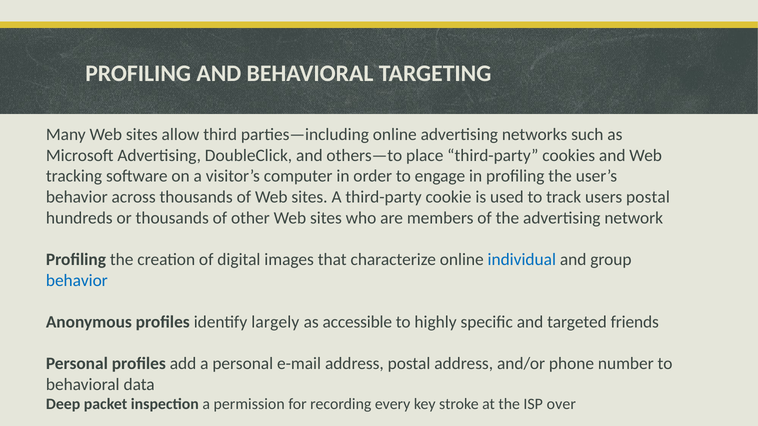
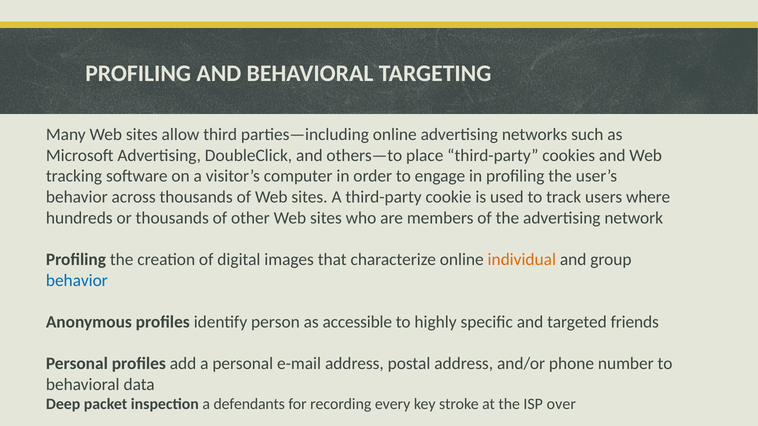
users postal: postal -> where
individual colour: blue -> orange
largely: largely -> person
permission: permission -> defendants
